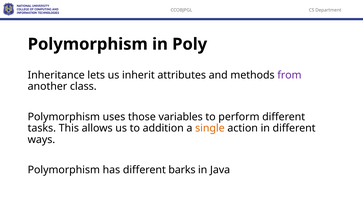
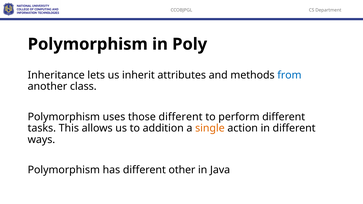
from colour: purple -> blue
those variables: variables -> different
barks: barks -> other
